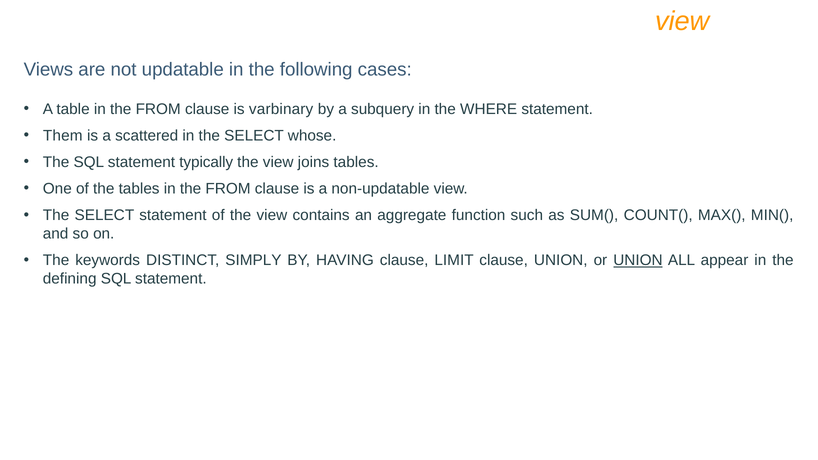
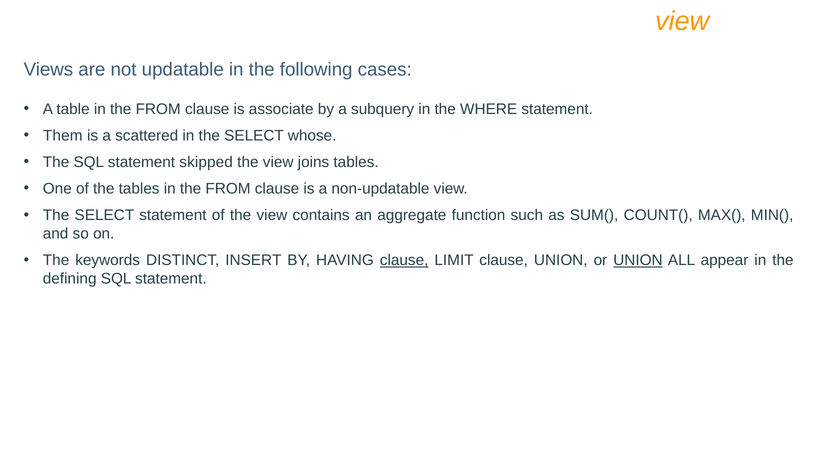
varbinary: varbinary -> associate
typically: typically -> skipped
SIMPLY: SIMPLY -> INSERT
clause at (404, 260) underline: none -> present
